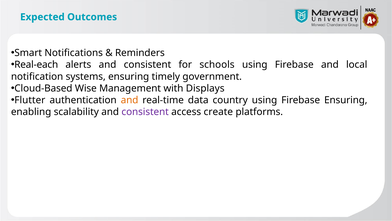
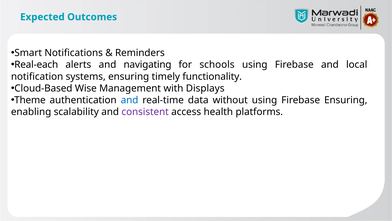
alerts and consistent: consistent -> navigating
government: government -> functionality
Flutter: Flutter -> Theme
and at (130, 100) colour: orange -> blue
country: country -> without
create: create -> health
